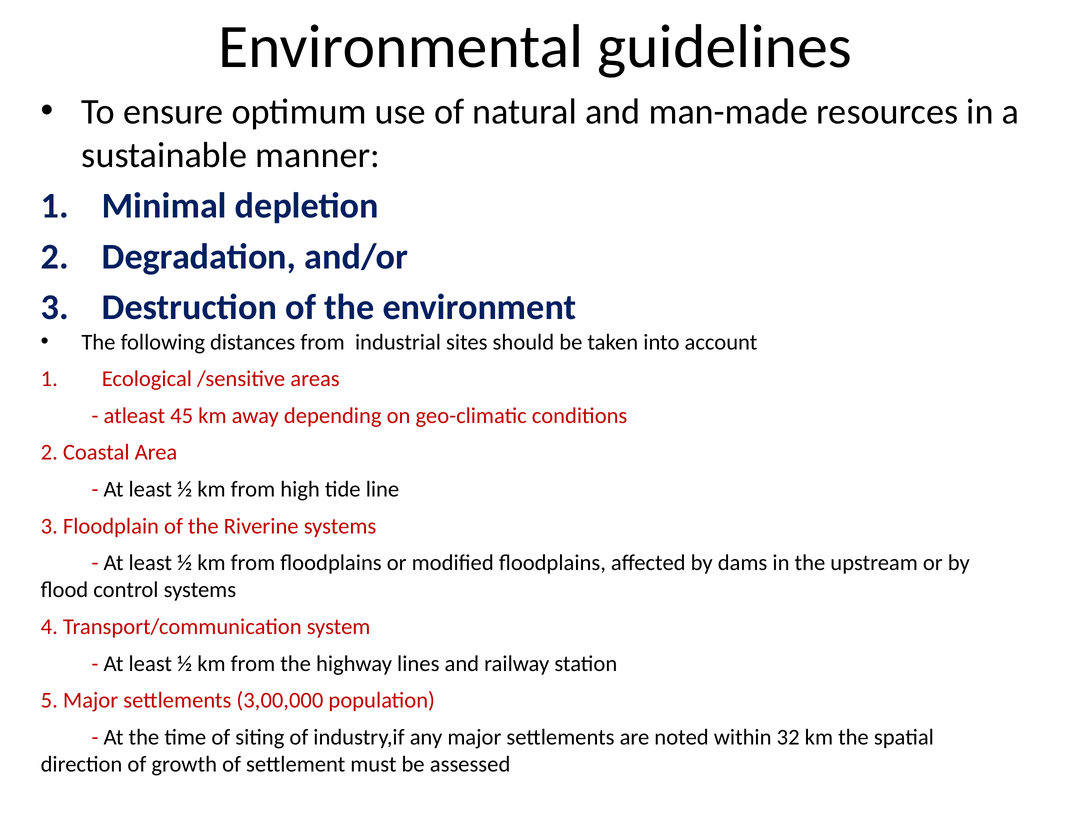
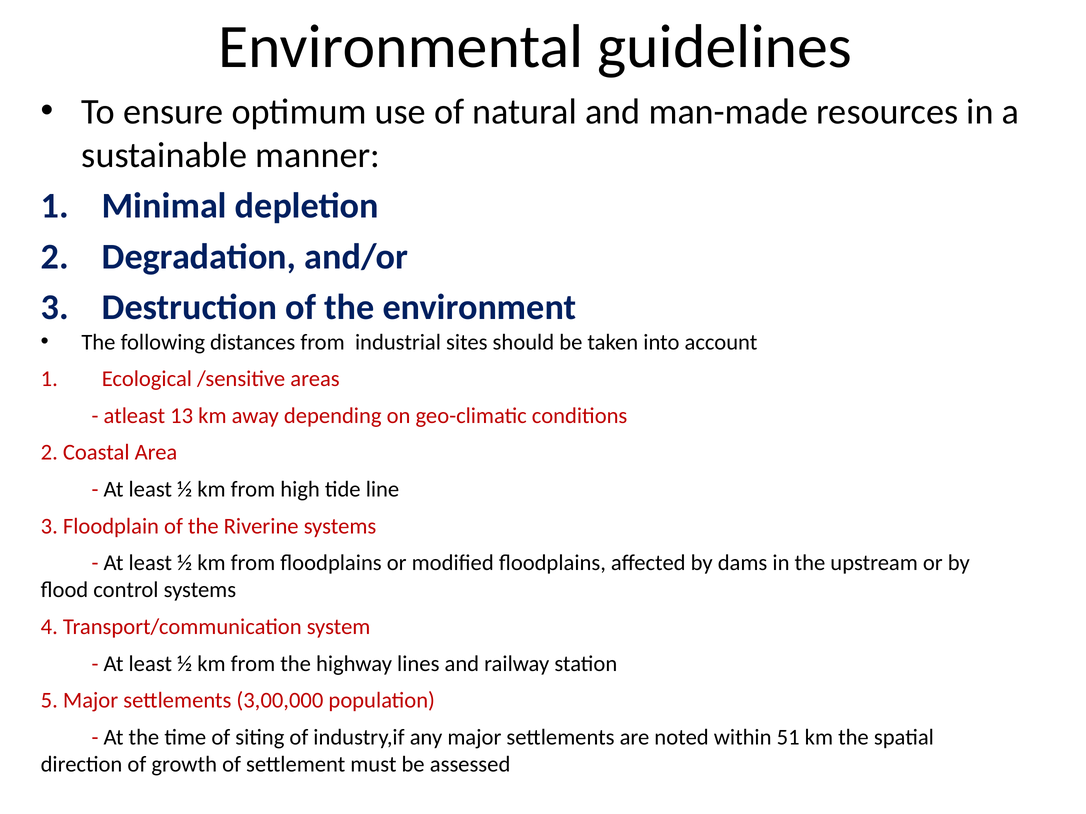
45: 45 -> 13
32: 32 -> 51
